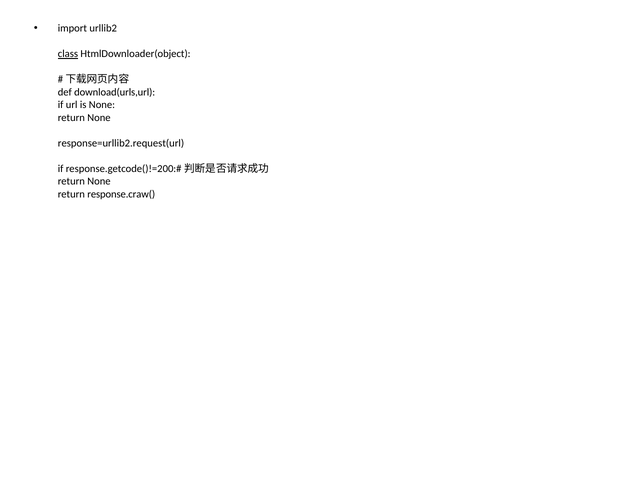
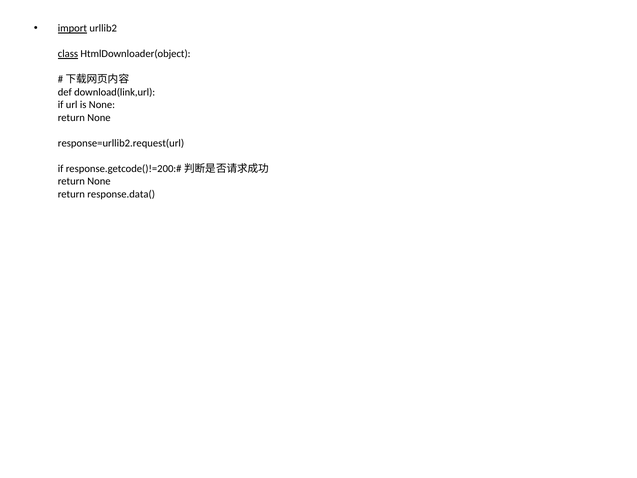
import underline: none -> present
download(urls,url: download(urls,url -> download(link,url
response.craw(: response.craw( -> response.data(
